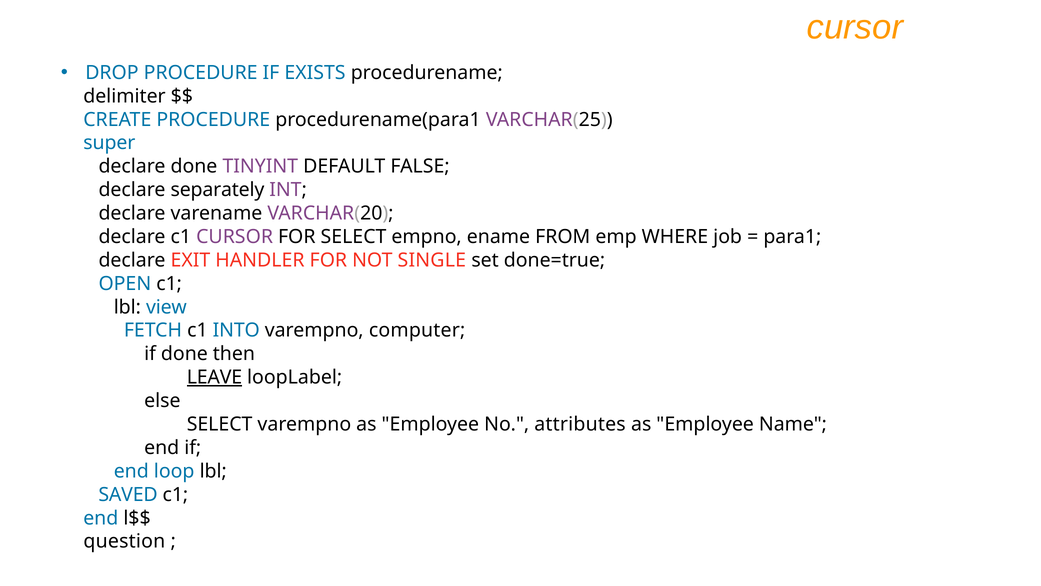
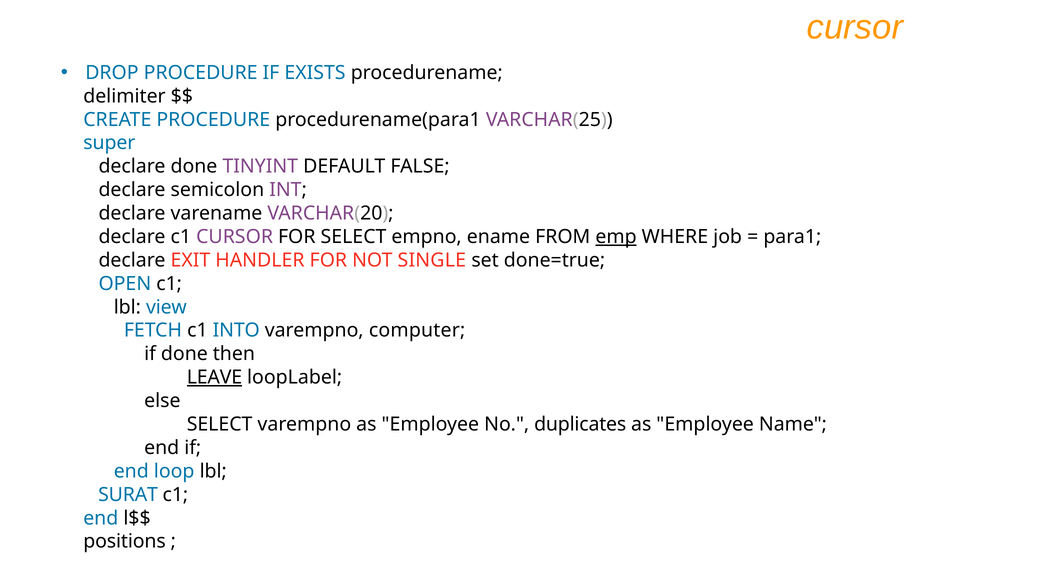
separately: separately -> semicolon
emp underline: none -> present
attributes: attributes -> duplicates
SAVED: SAVED -> SURAT
question: question -> positions
